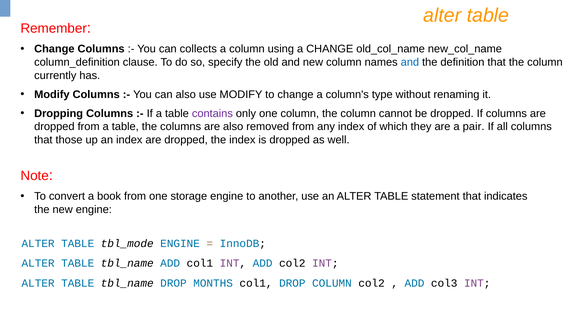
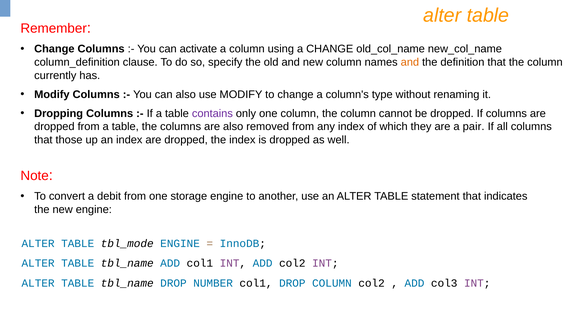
collects: collects -> activate
and at (410, 62) colour: blue -> orange
book: book -> debit
MONTHS: MONTHS -> NUMBER
